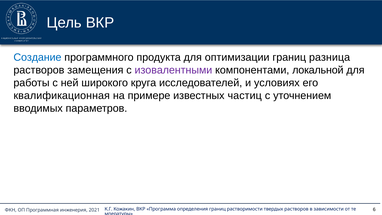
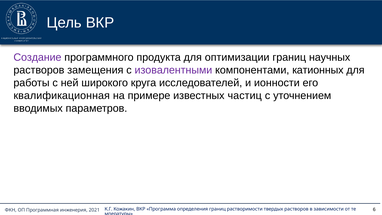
Создание colour: blue -> purple
разница: разница -> научных
локальной: локальной -> катионных
условиях: условиях -> ионности
